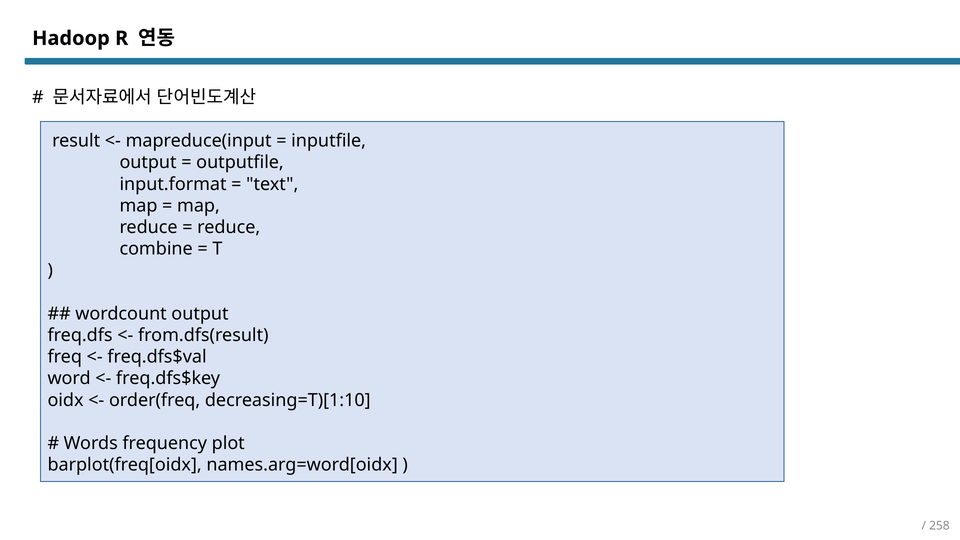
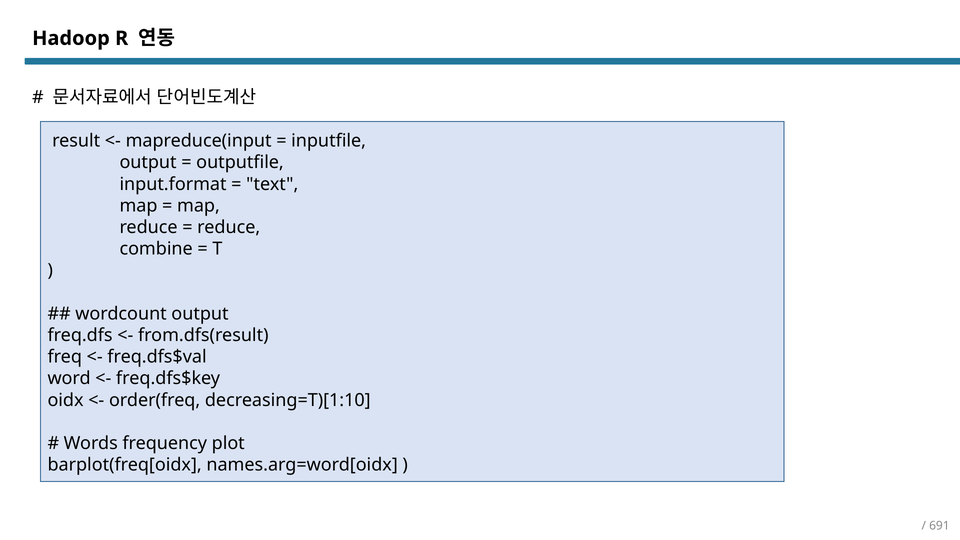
258: 258 -> 691
